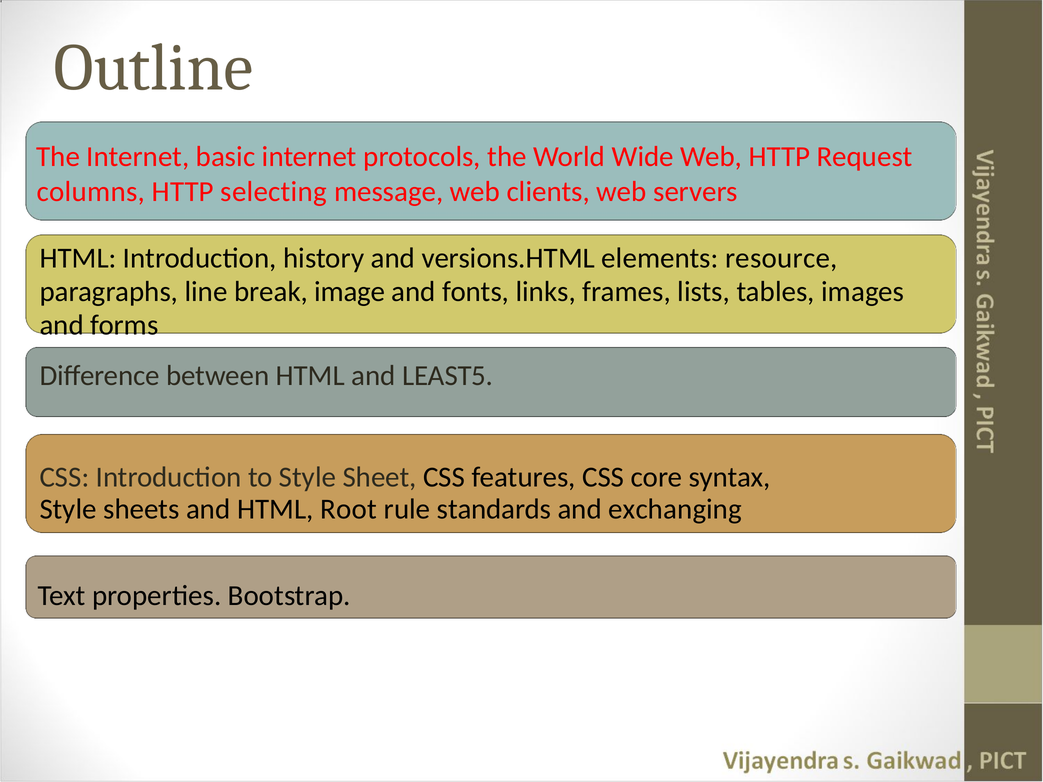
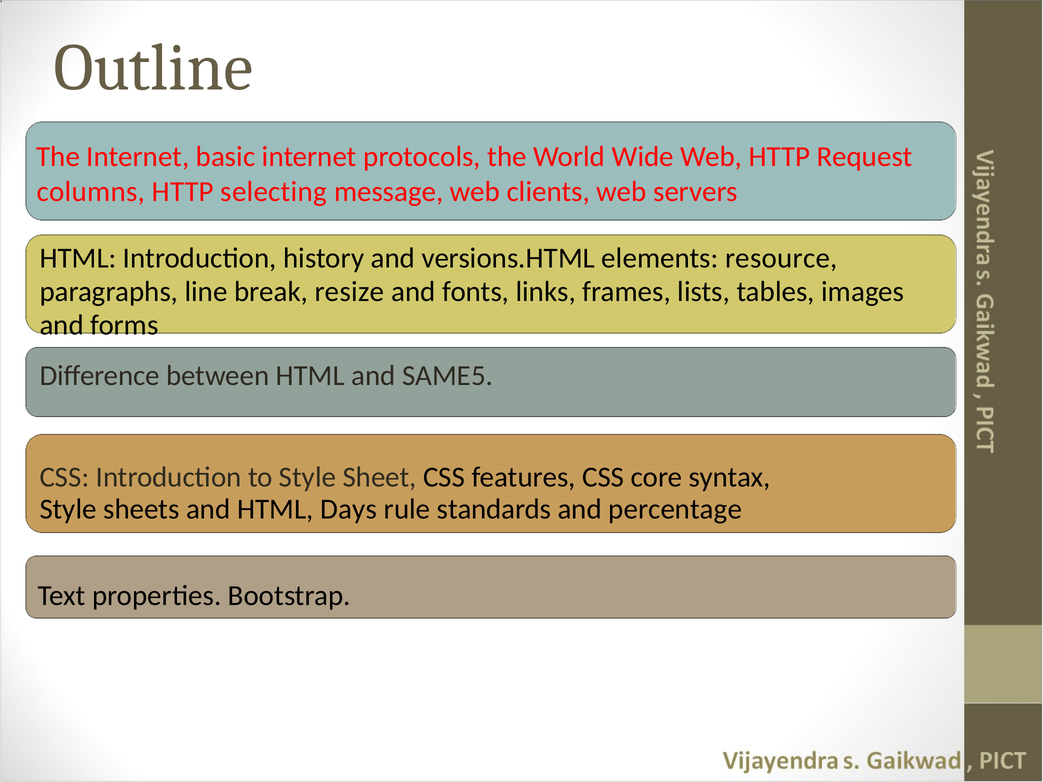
image: image -> resize
LEAST5: LEAST5 -> SAME5
Root: Root -> Days
exchanging: exchanging -> percentage
